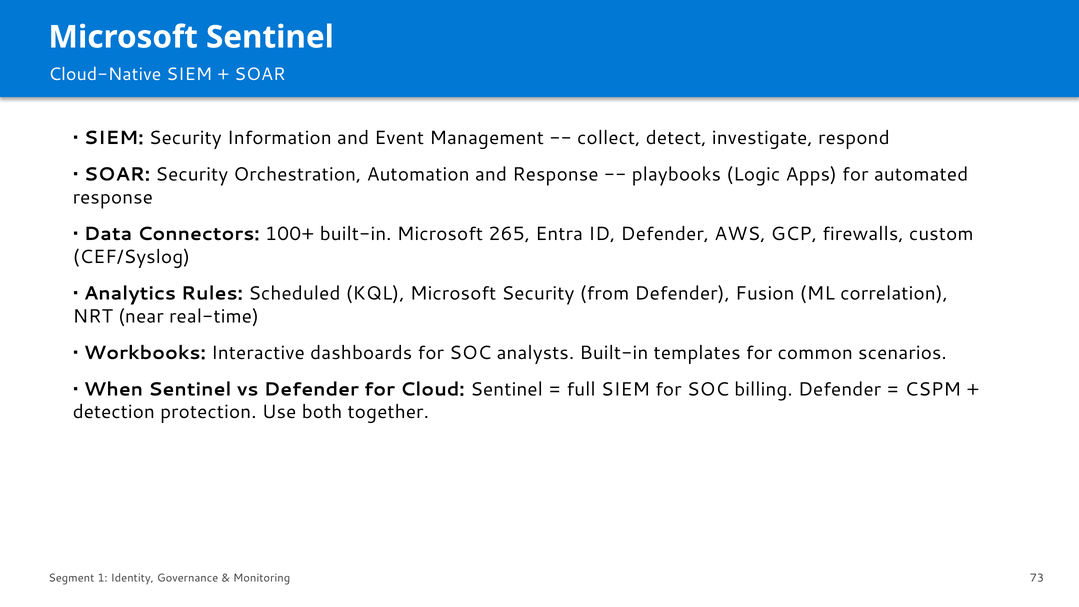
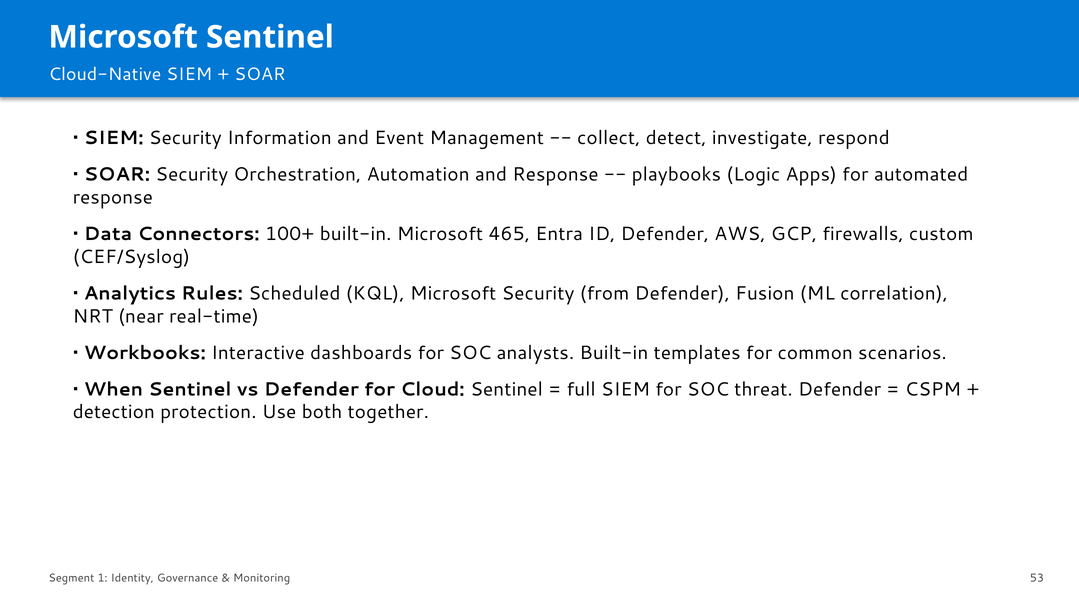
265: 265 -> 465
billing: billing -> threat
73: 73 -> 53
